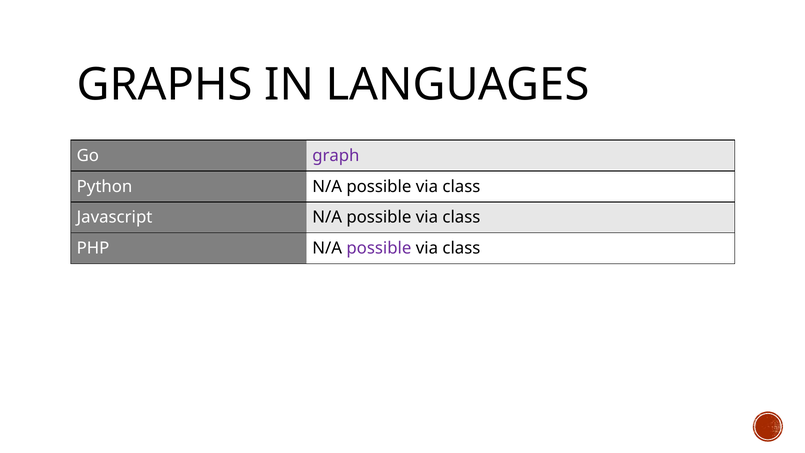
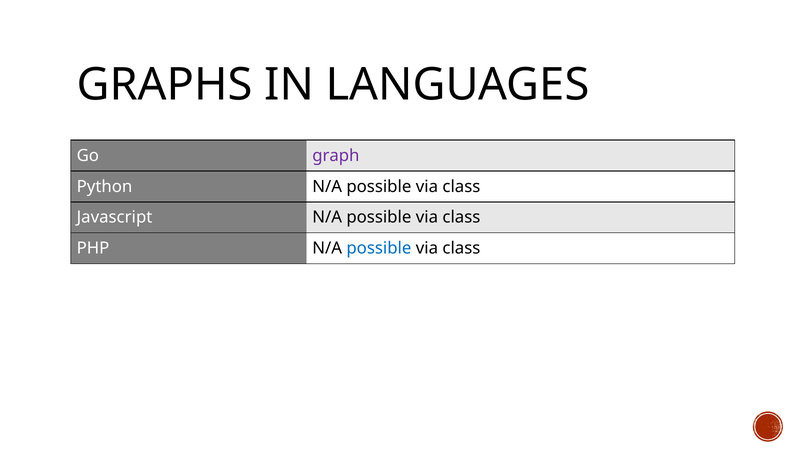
possible at (379, 248) colour: purple -> blue
